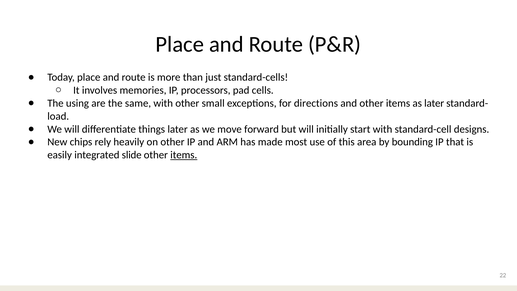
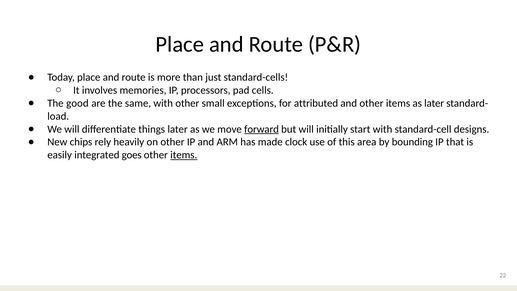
using: using -> good
directions: directions -> attributed
forward underline: none -> present
most: most -> clock
slide: slide -> goes
